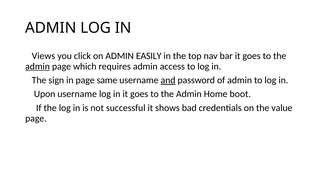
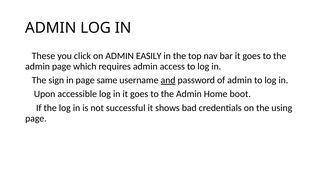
Views: Views -> These
admin at (38, 66) underline: present -> none
Upon username: username -> accessible
value: value -> using
